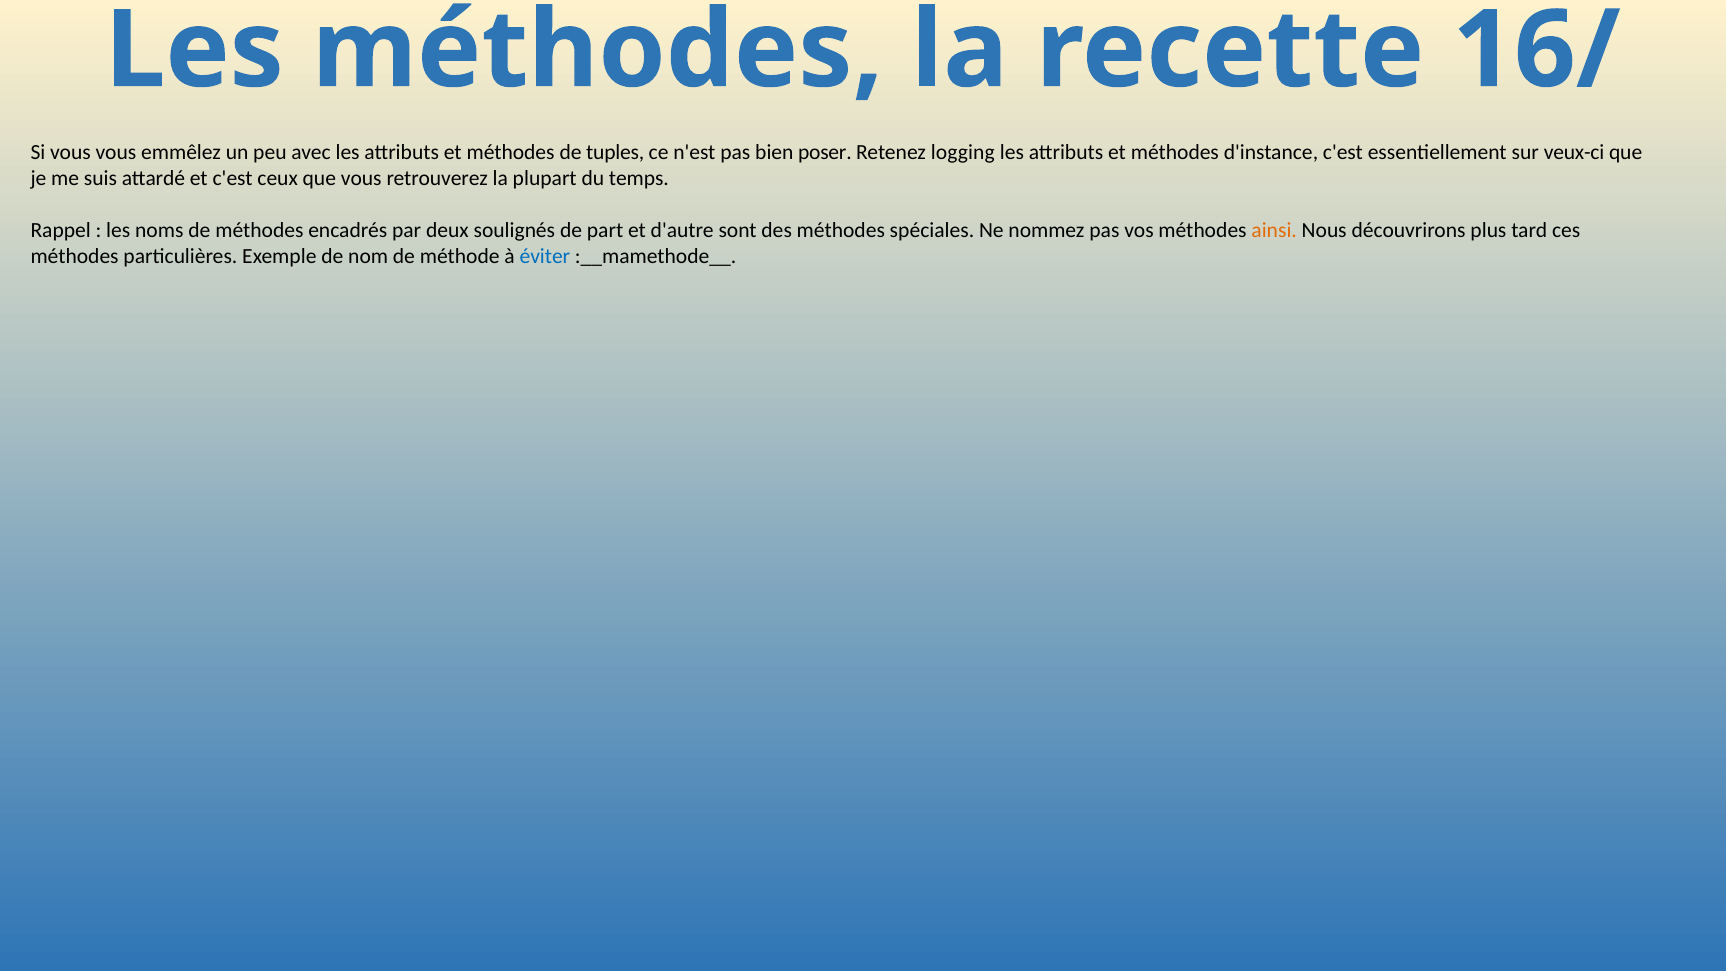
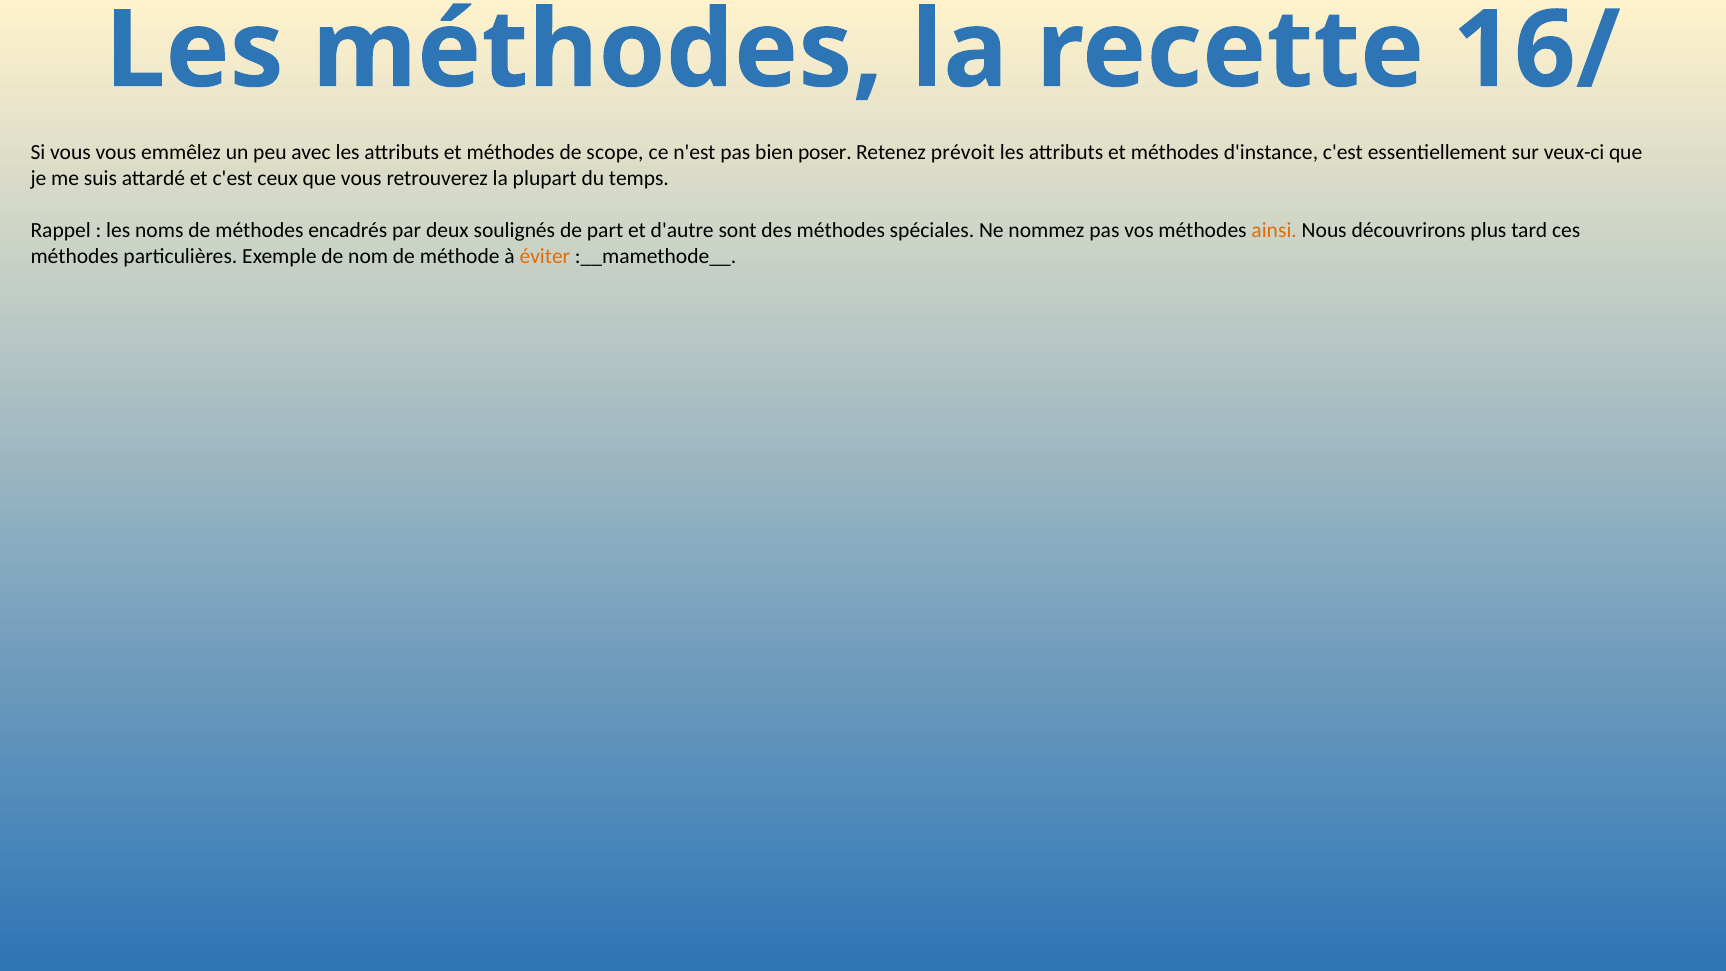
tuples: tuples -> scope
logging: logging -> prévoit
éviter colour: blue -> orange
